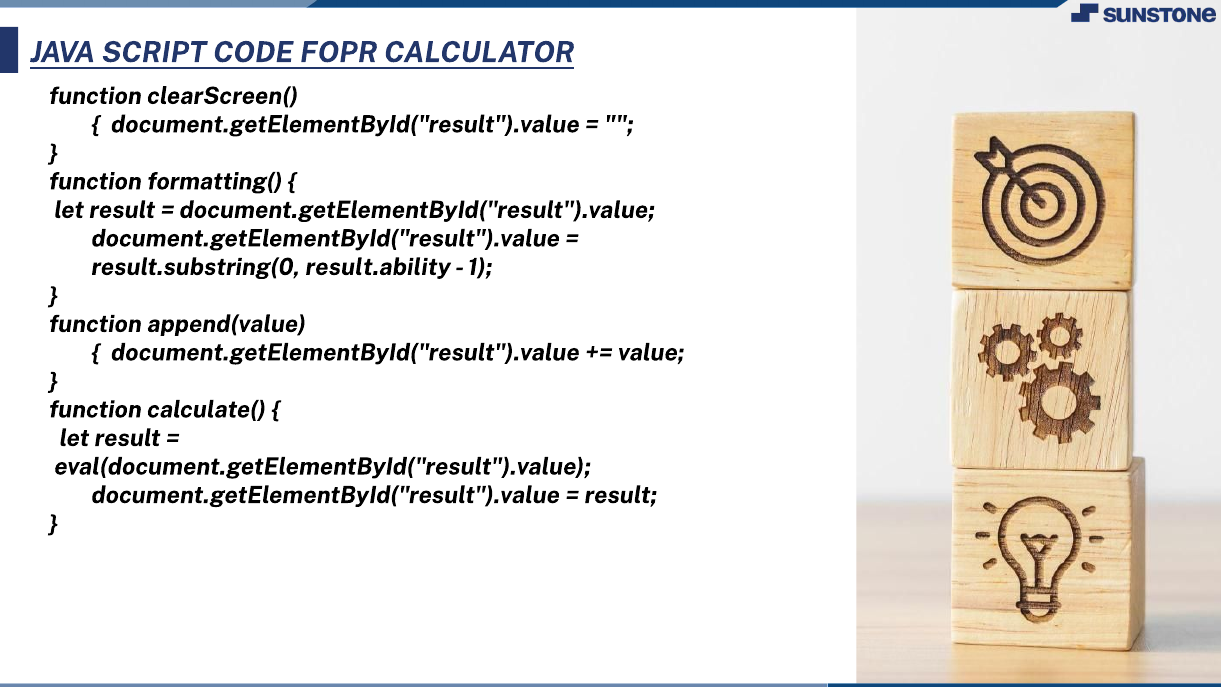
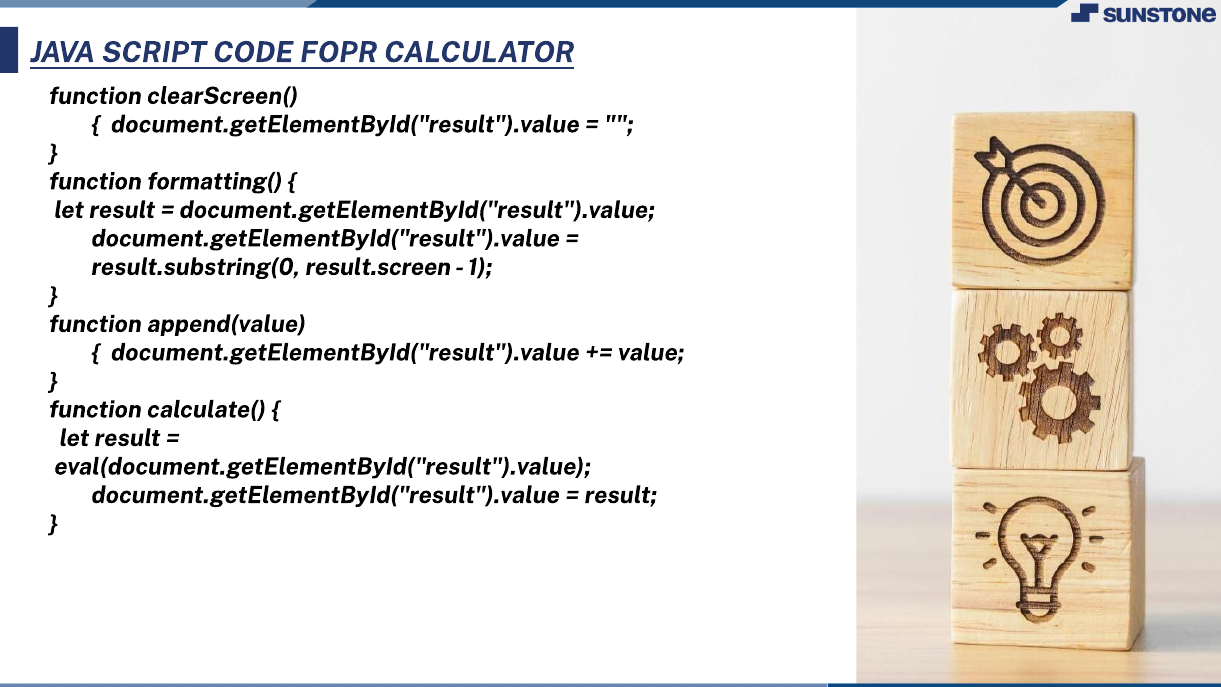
result.ability: result.ability -> result.screen
